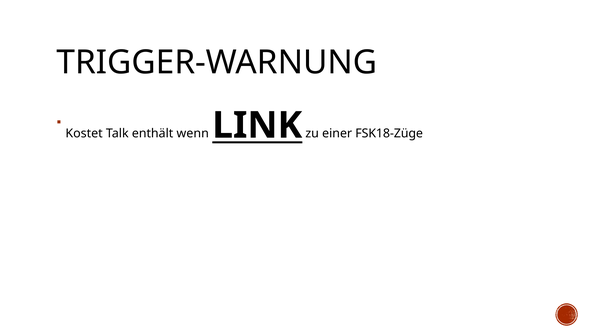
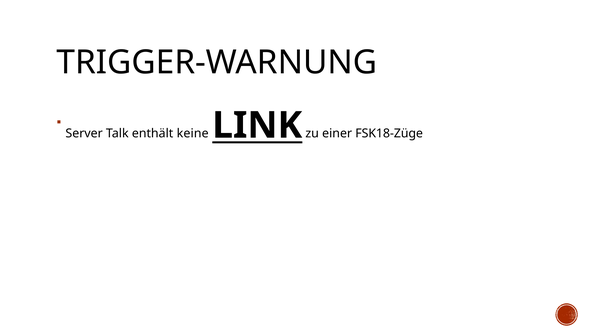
Kostet: Kostet -> Server
wenn: wenn -> keine
